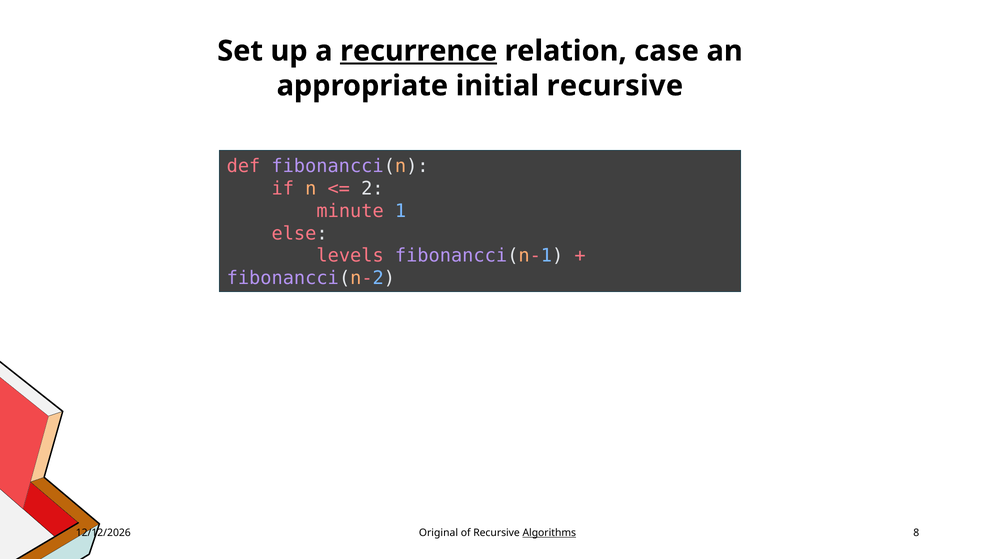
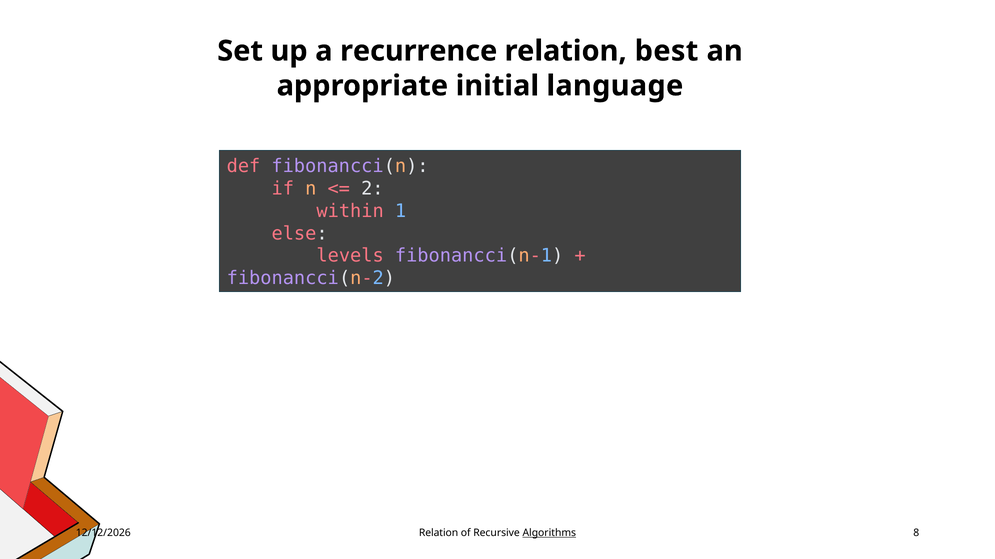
recurrence underline: present -> none
case: case -> best
initial recursive: recursive -> language
minute: minute -> within
Original at (439, 534): Original -> Relation
